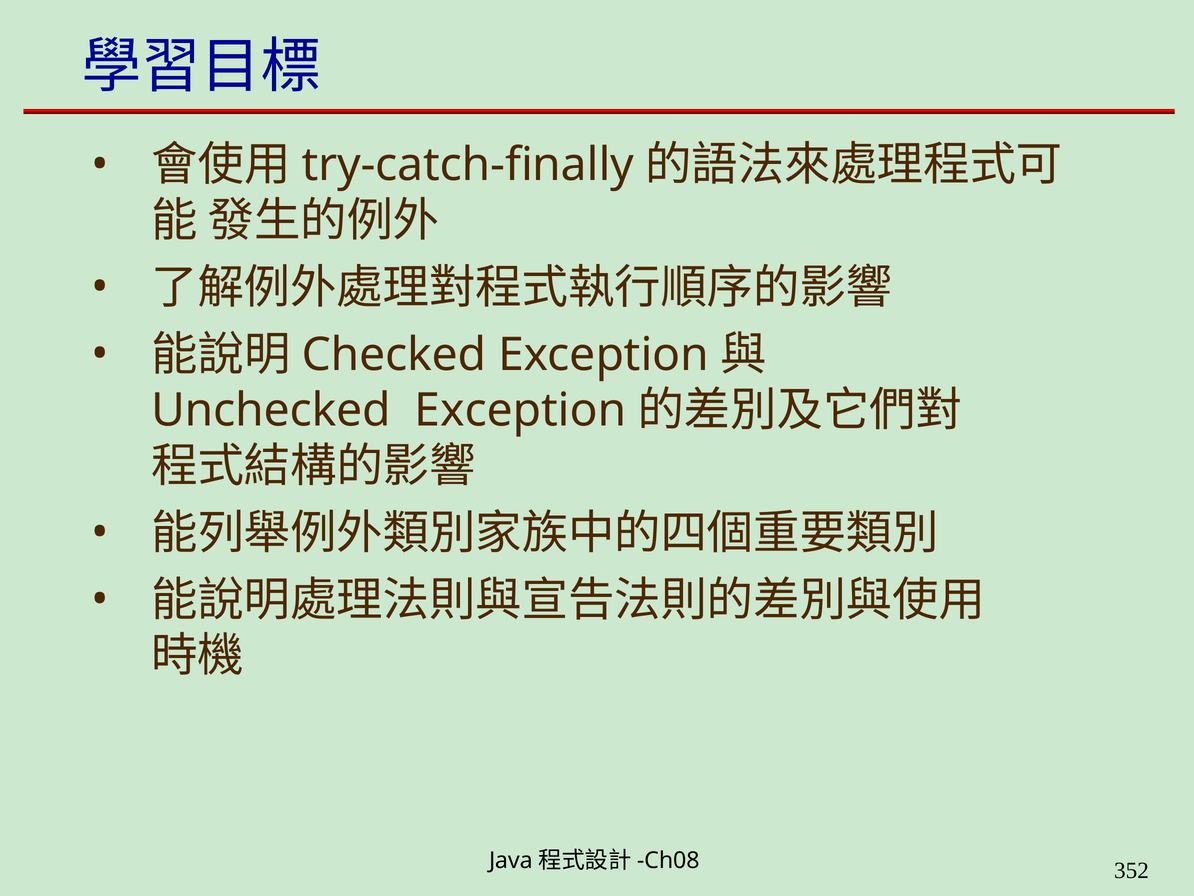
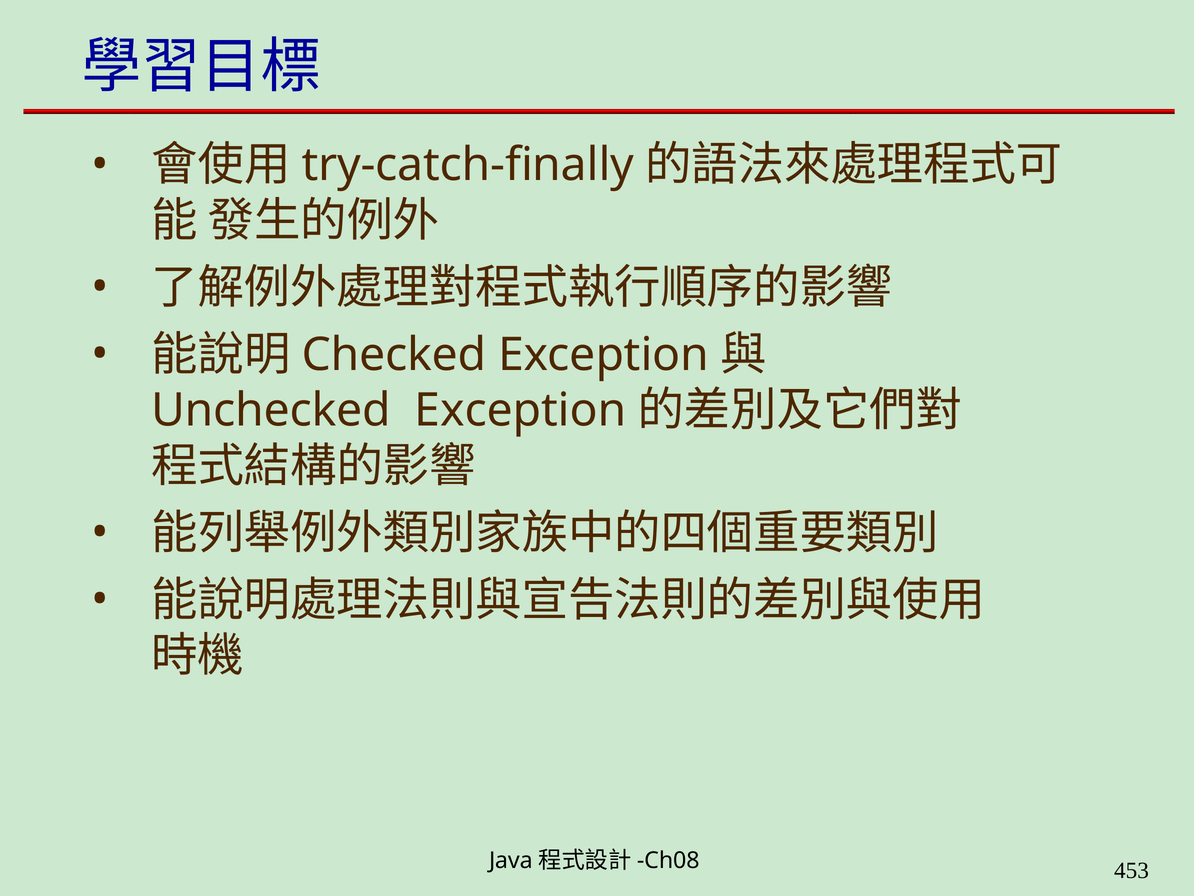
352: 352 -> 453
